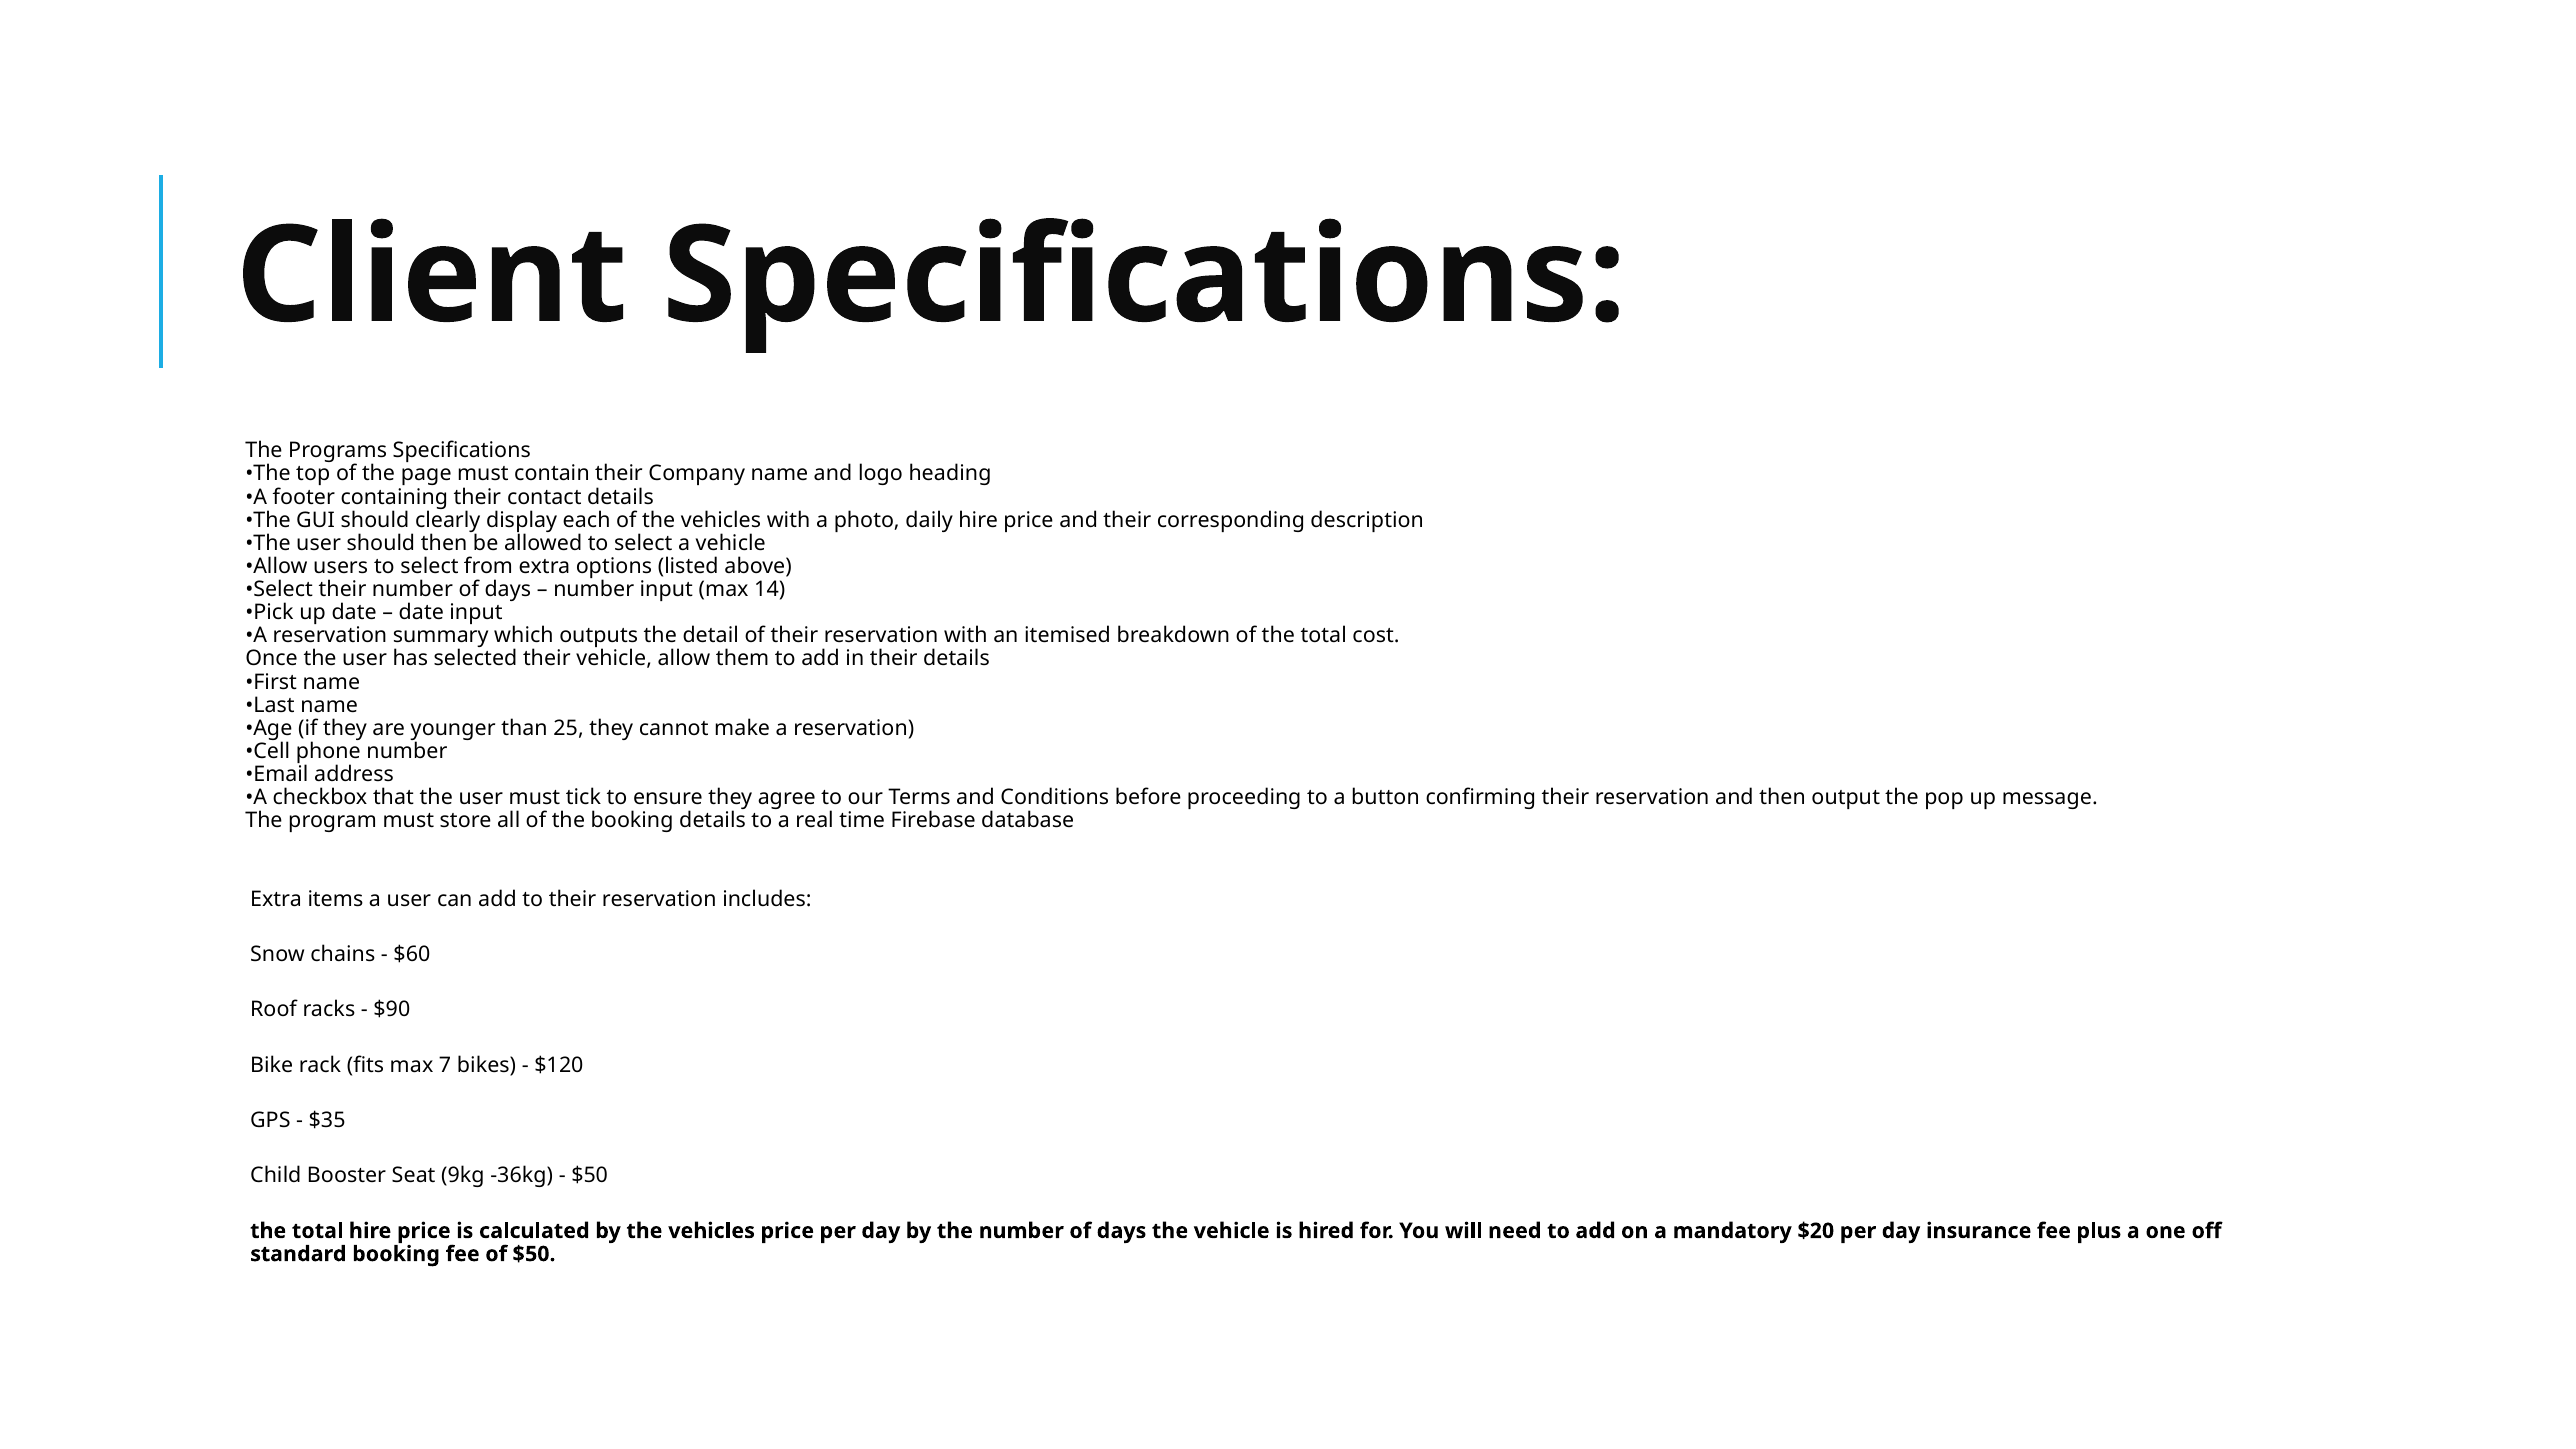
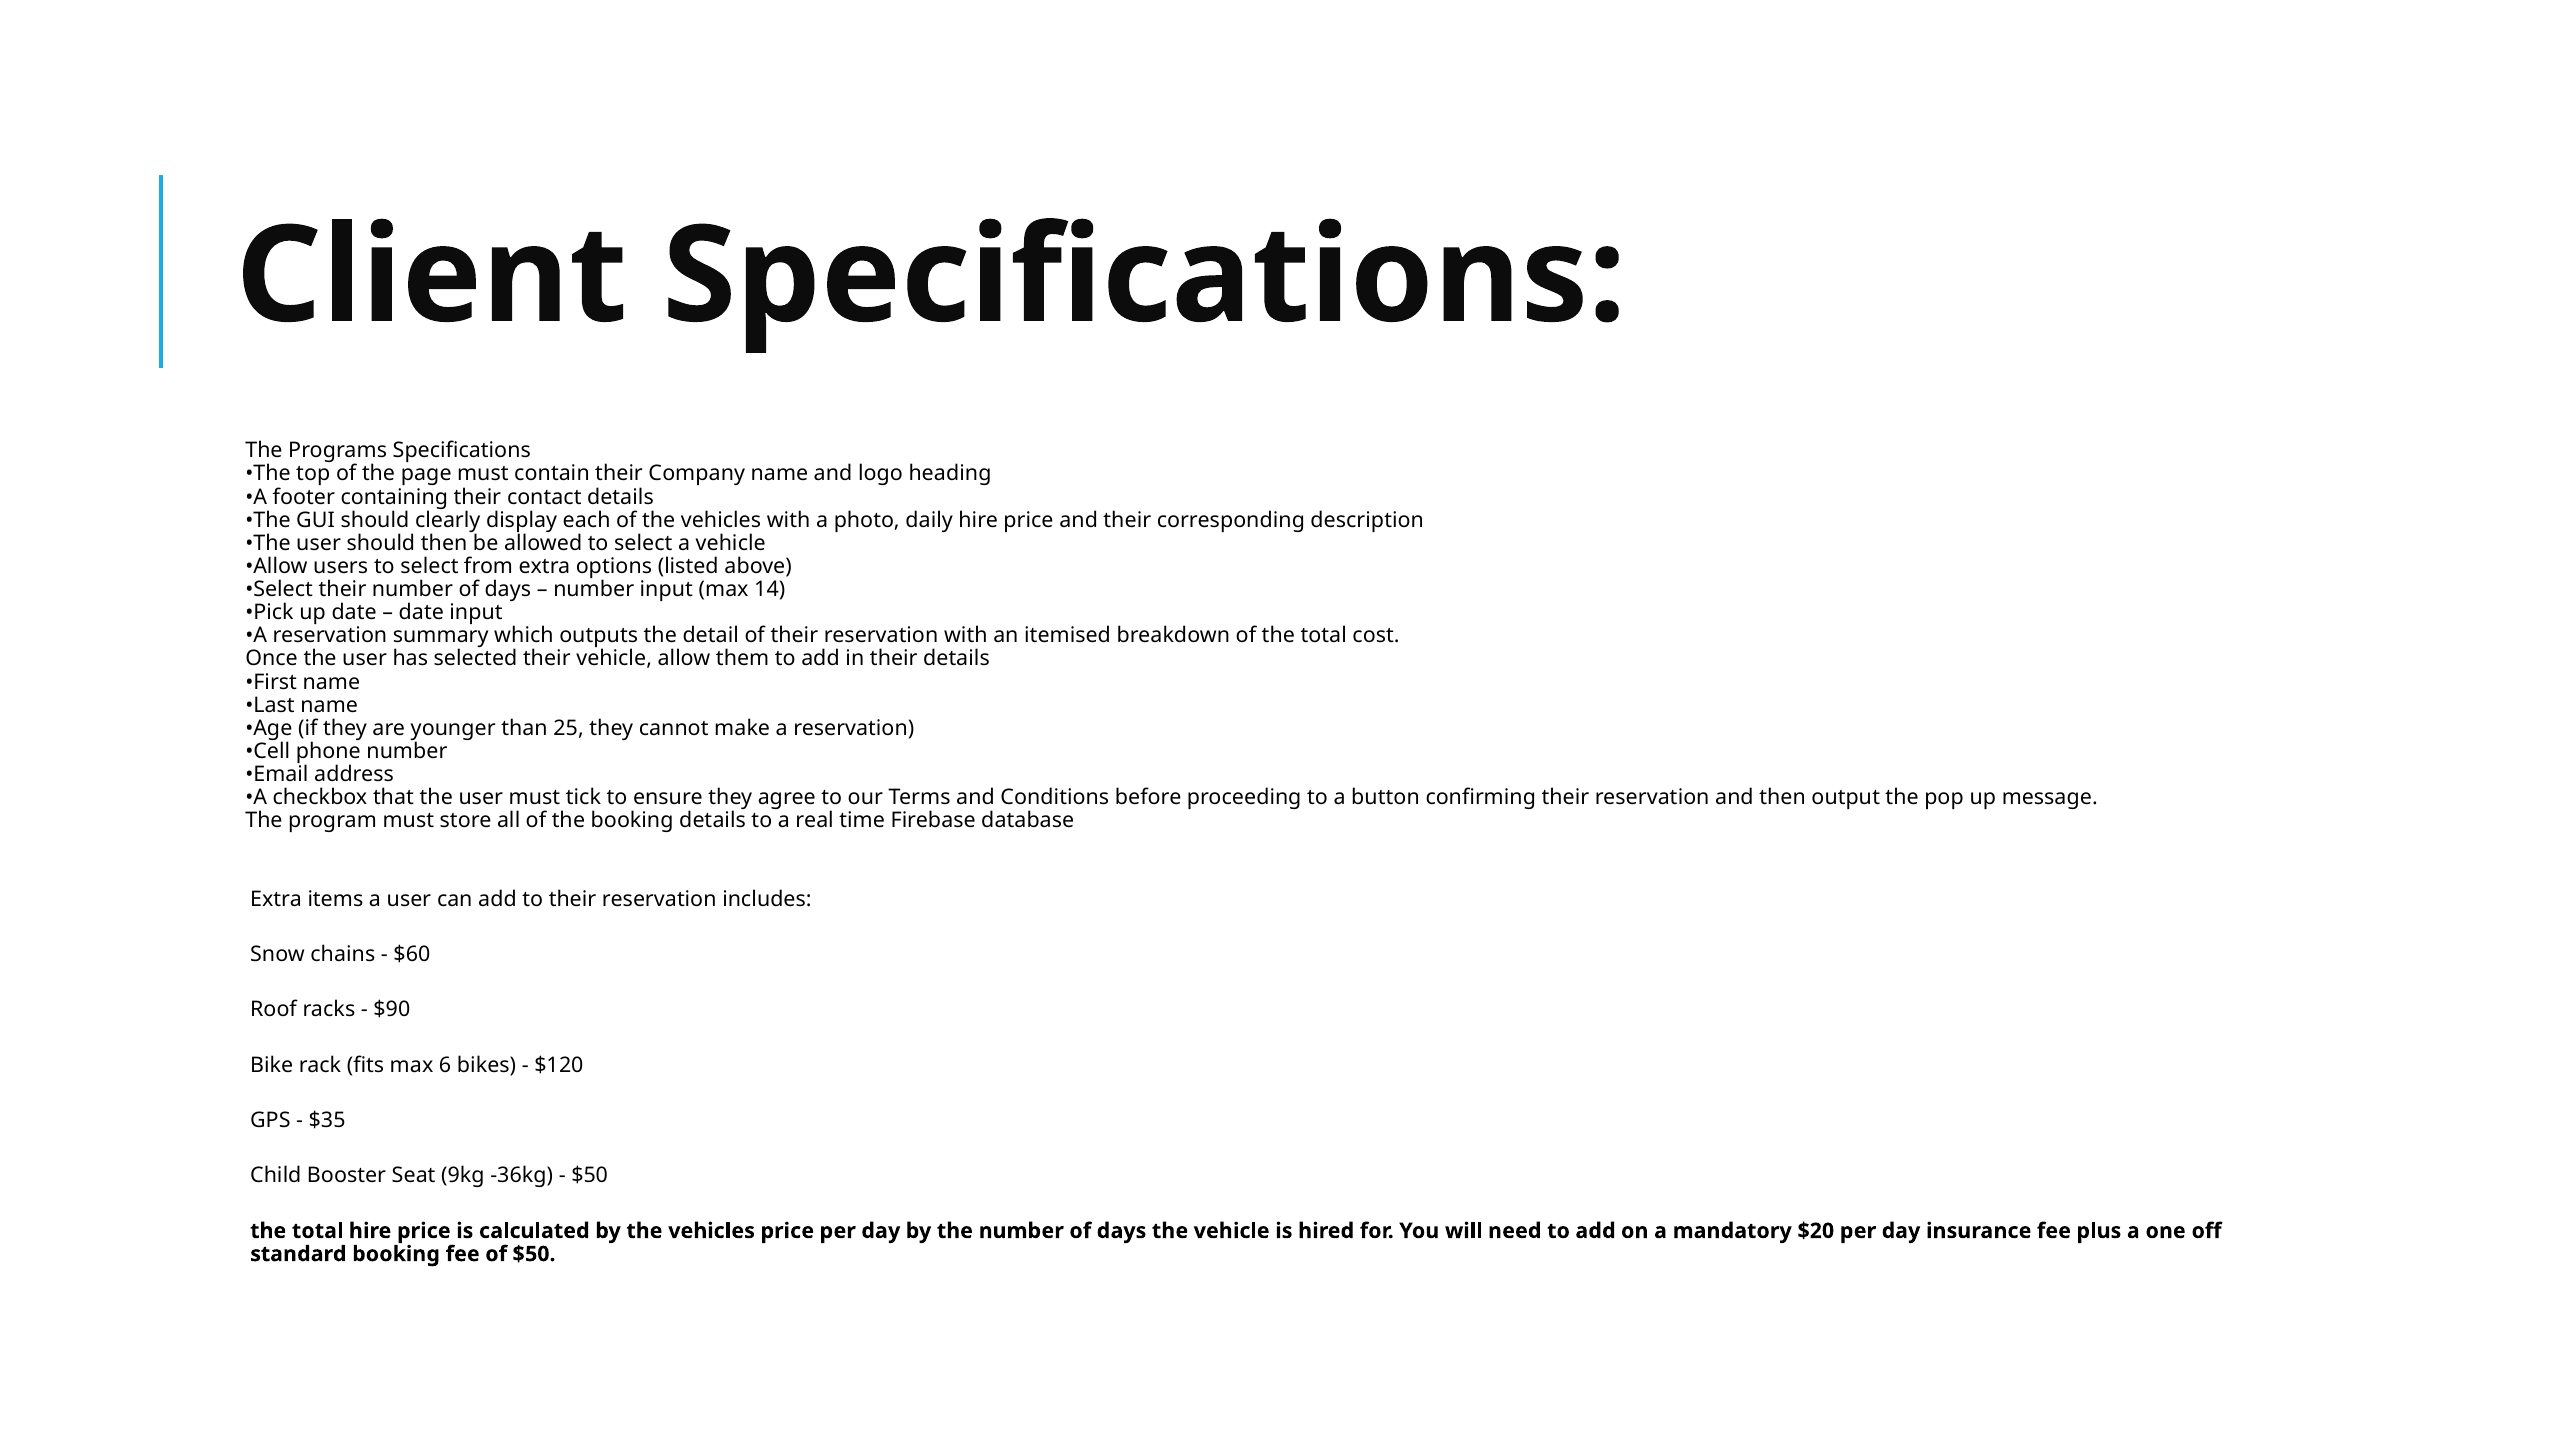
7: 7 -> 6
